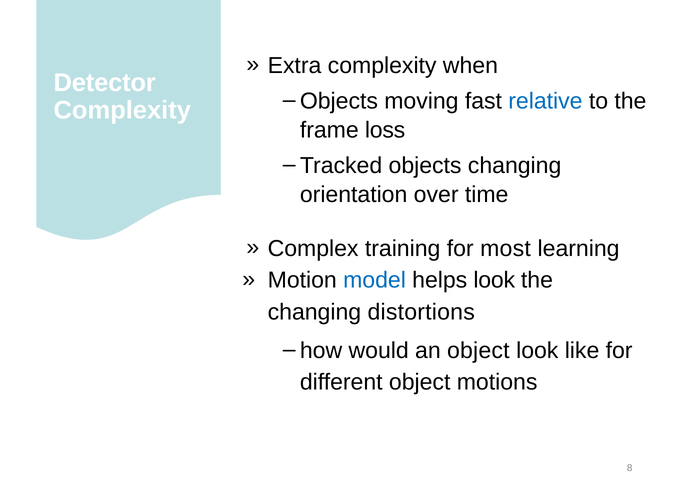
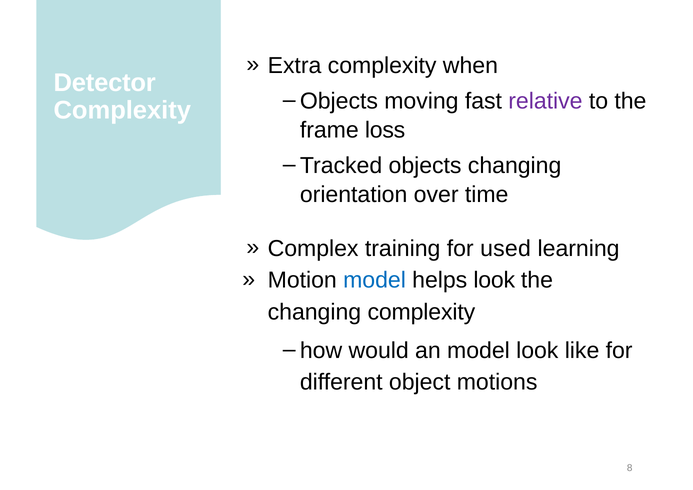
relative colour: blue -> purple
most: most -> used
changing distortions: distortions -> complexity
an object: object -> model
